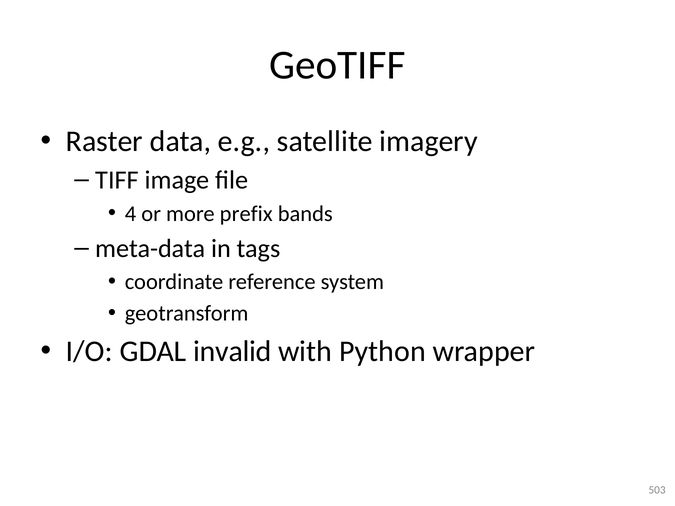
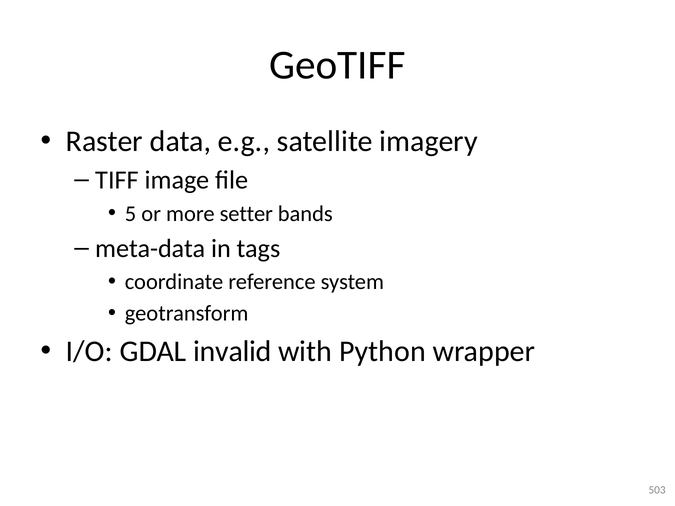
4: 4 -> 5
prefix: prefix -> setter
